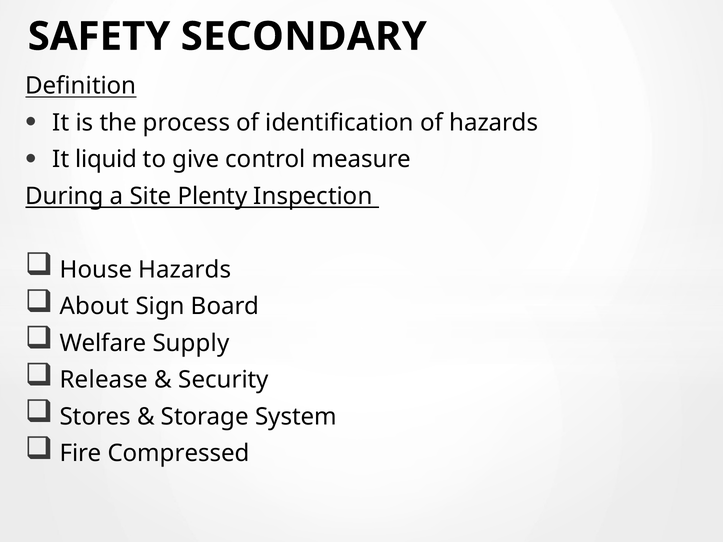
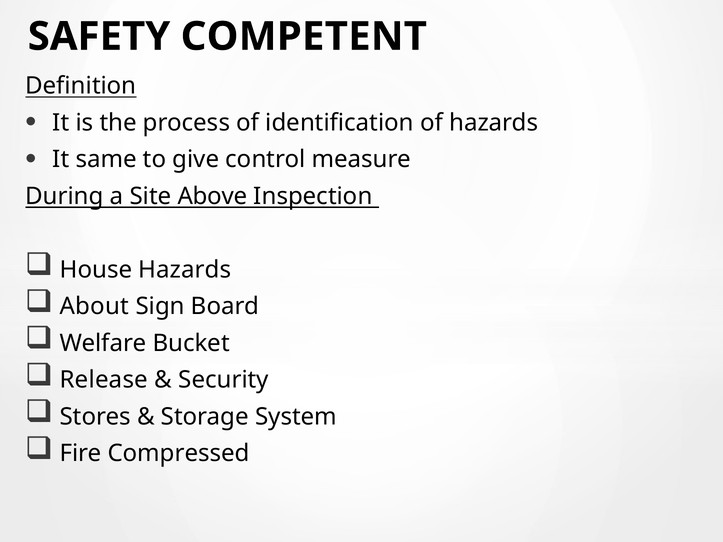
SECONDARY: SECONDARY -> COMPETENT
liquid: liquid -> same
Plenty: Plenty -> Above
Supply: Supply -> Bucket
